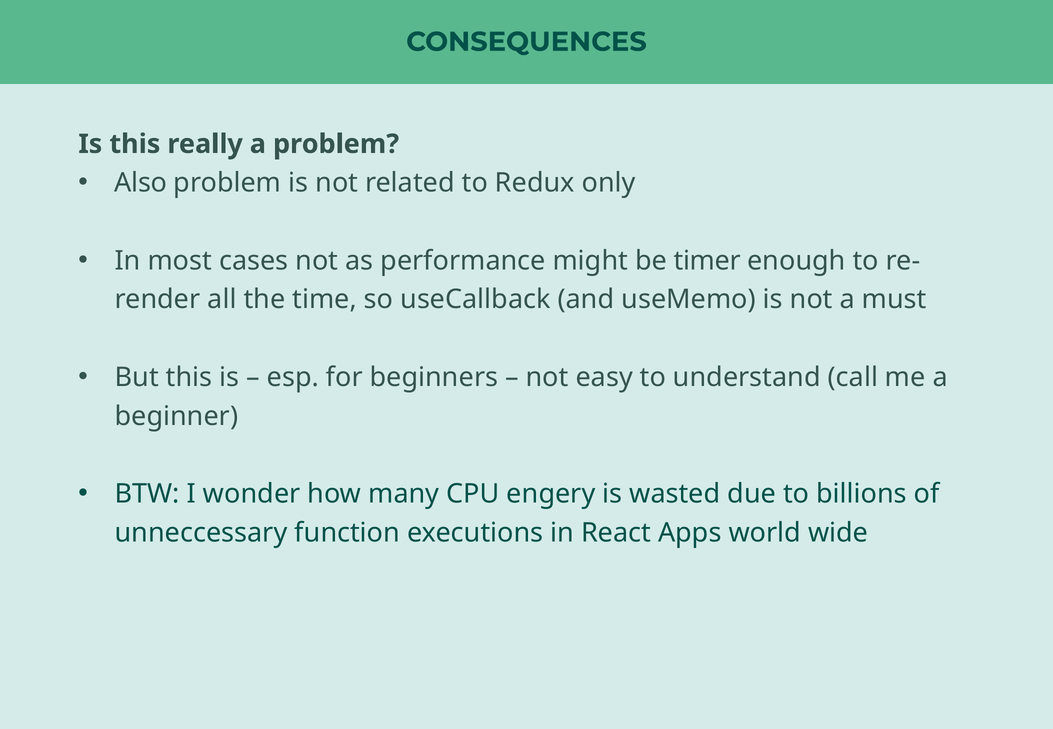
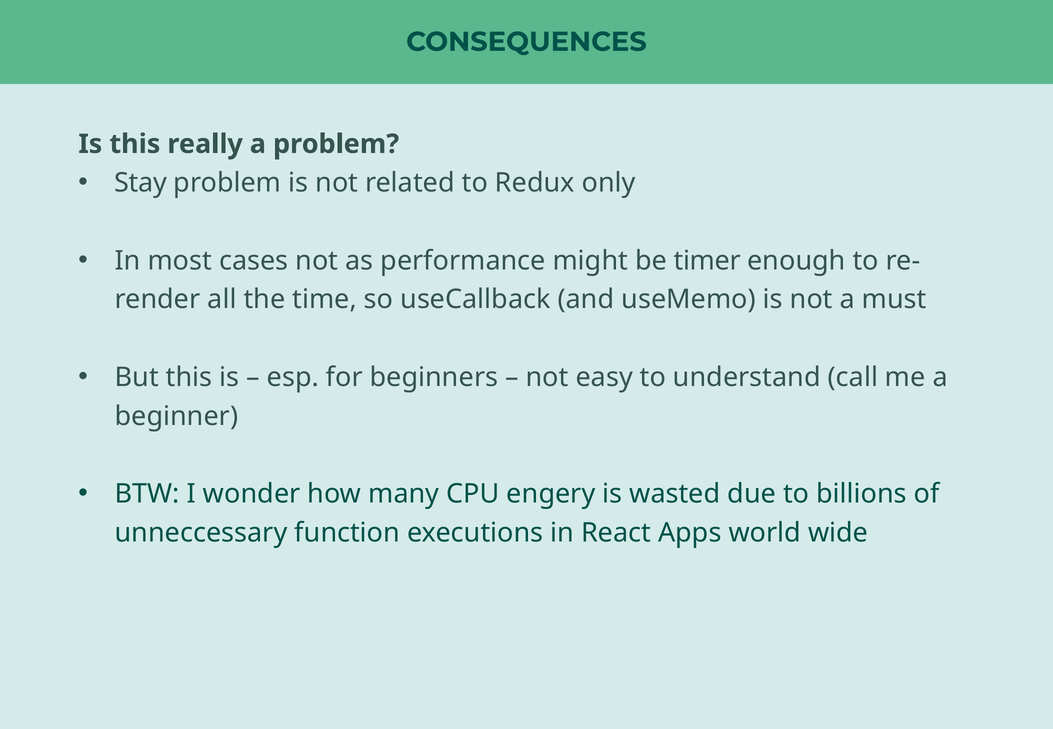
Also: Also -> Stay
